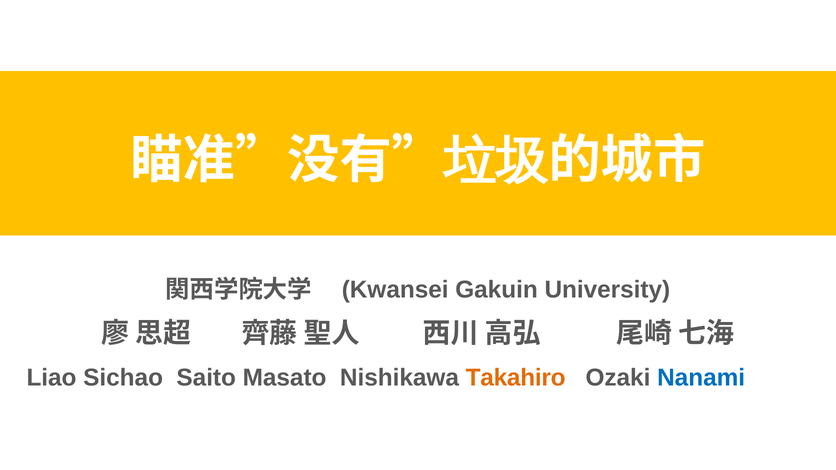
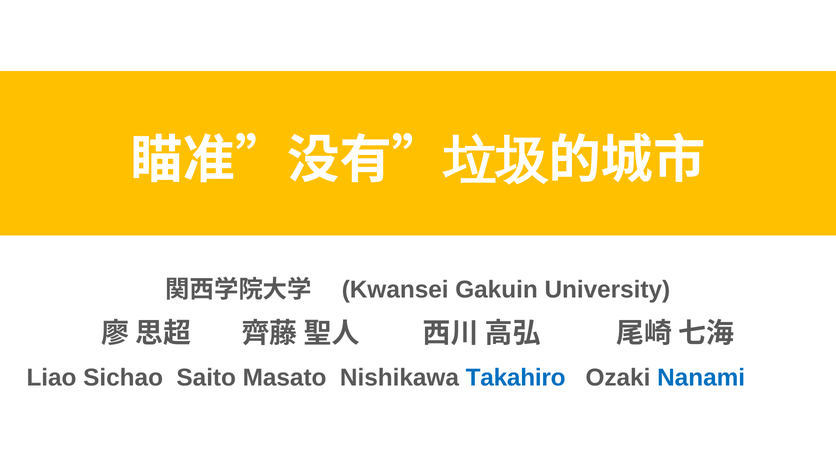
Takahiro colour: orange -> blue
